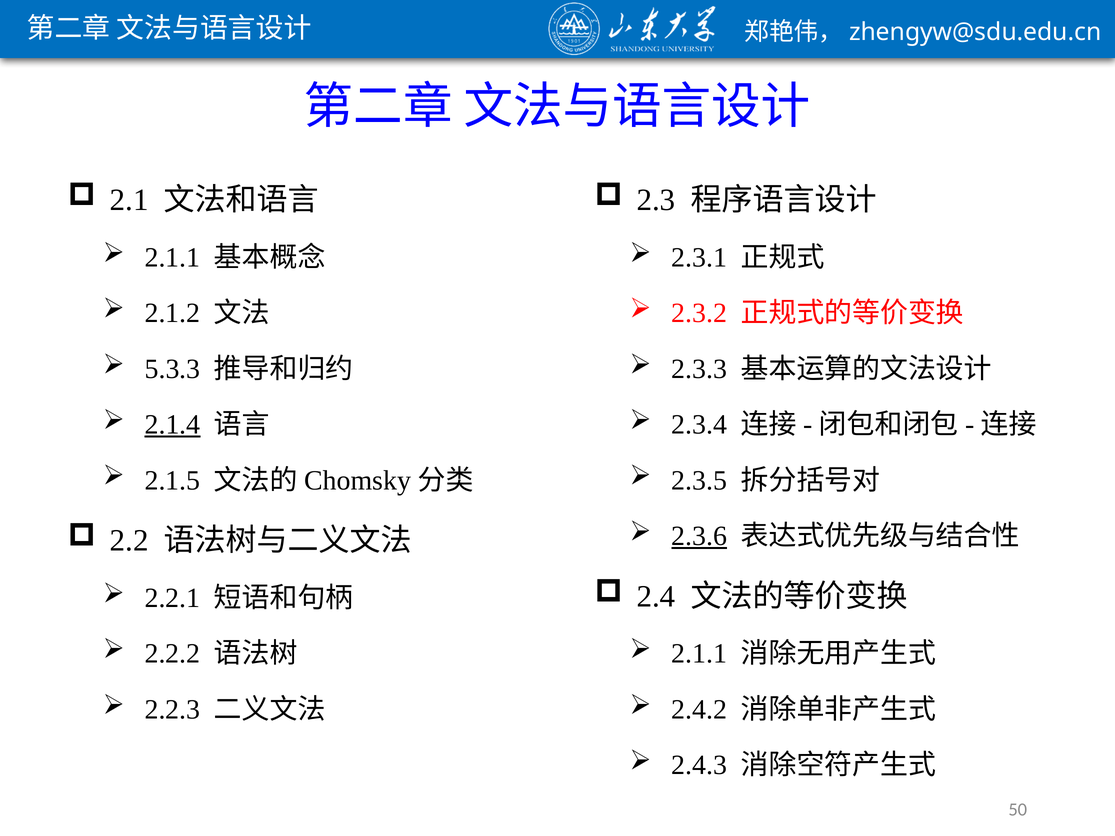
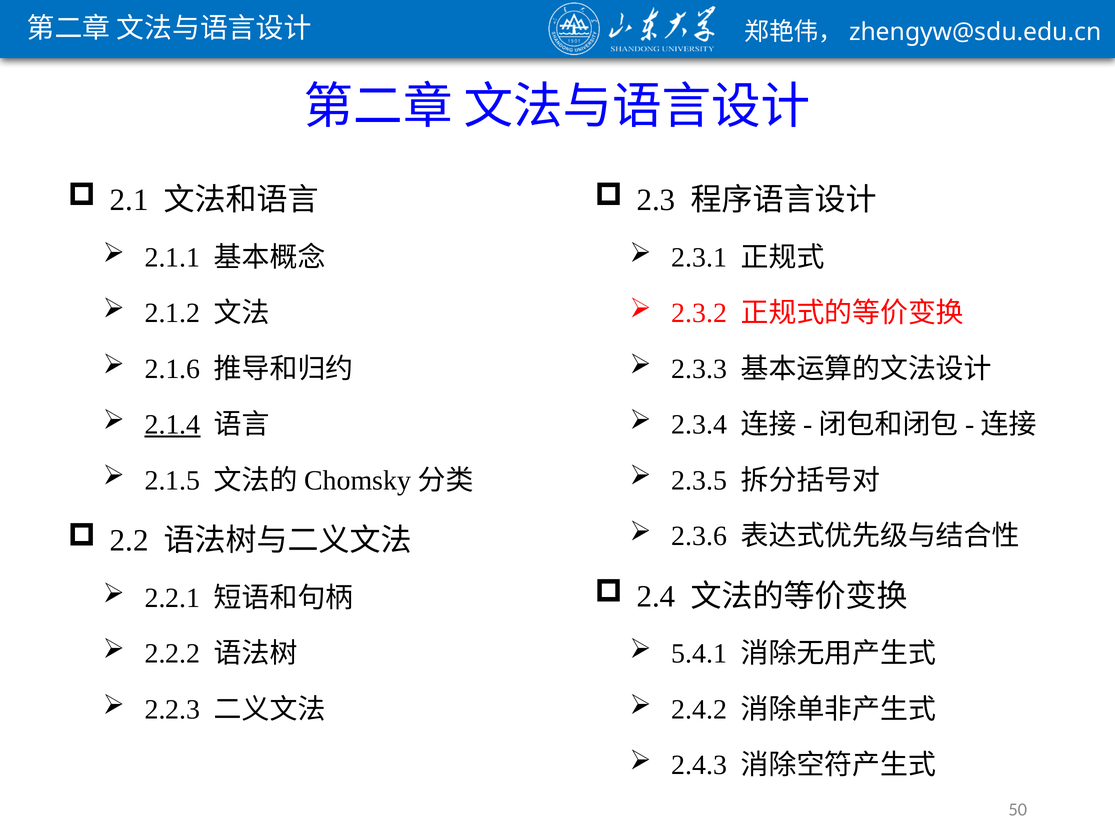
5.3.3: 5.3.3 -> 2.1.6
2.3.6 underline: present -> none
2.1.1 at (699, 654): 2.1.1 -> 5.4.1
